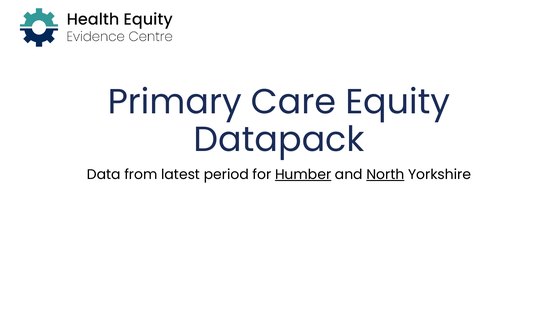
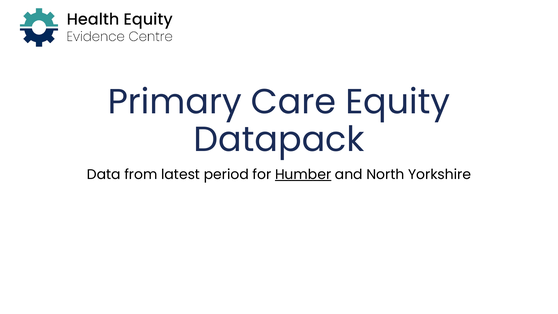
North underline: present -> none
